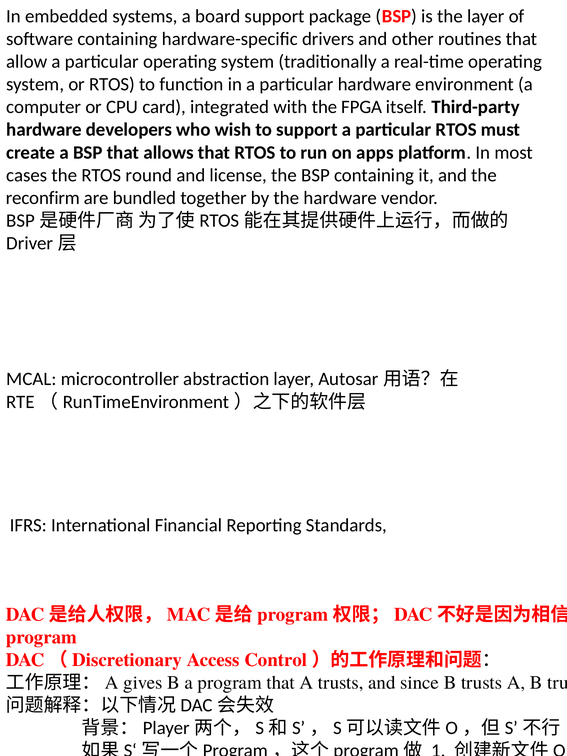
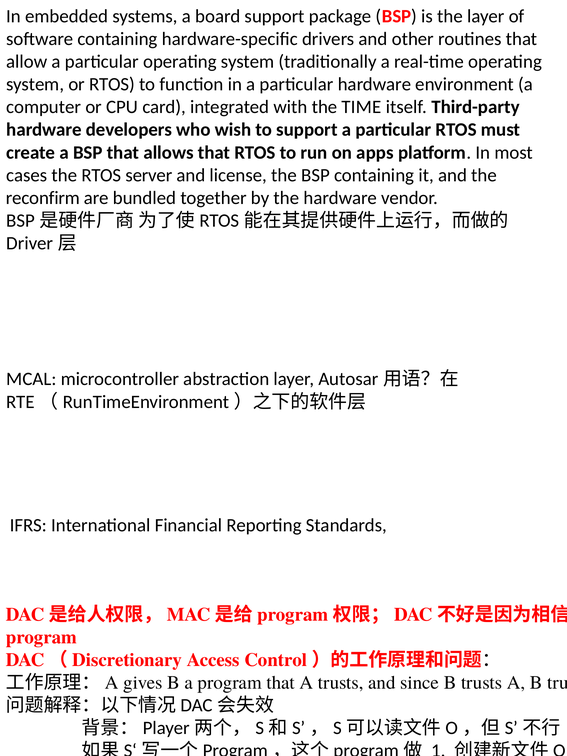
FPGA: FPGA -> TIME
round: round -> server
